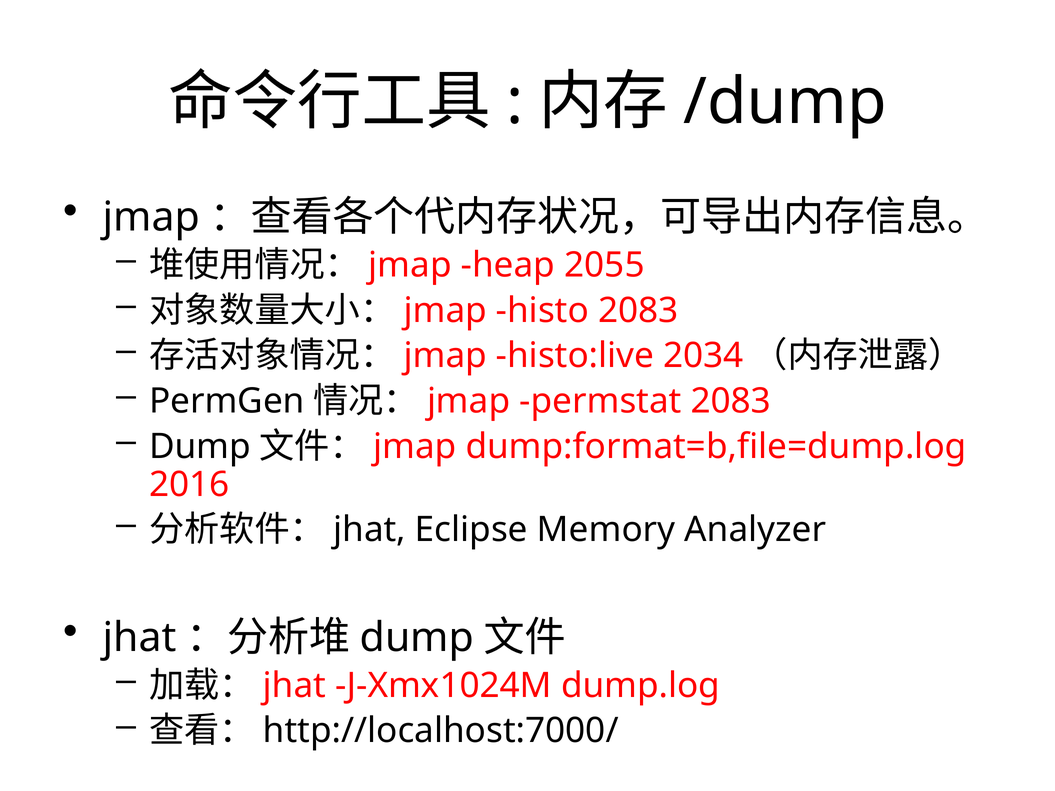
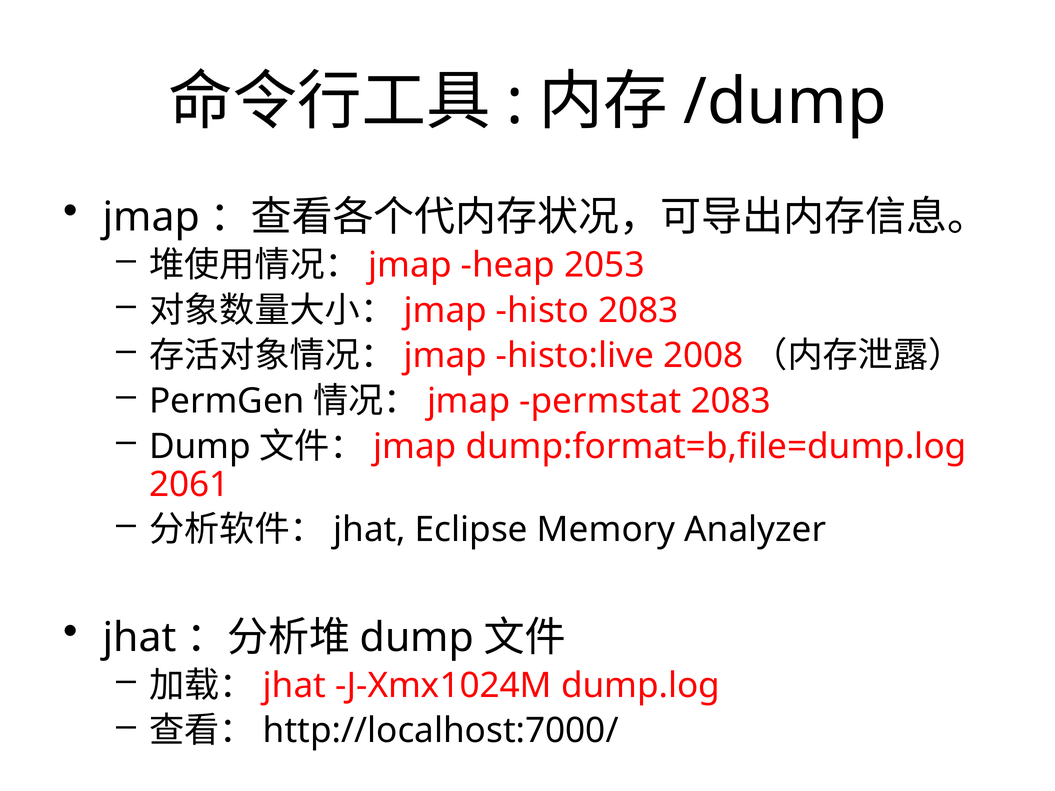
2055: 2055 -> 2053
2034: 2034 -> 2008
2016: 2016 -> 2061
